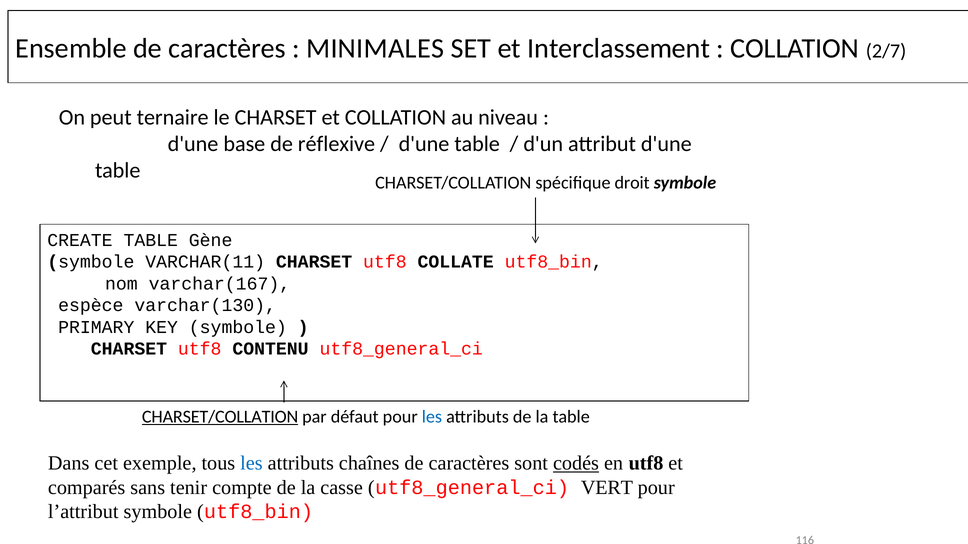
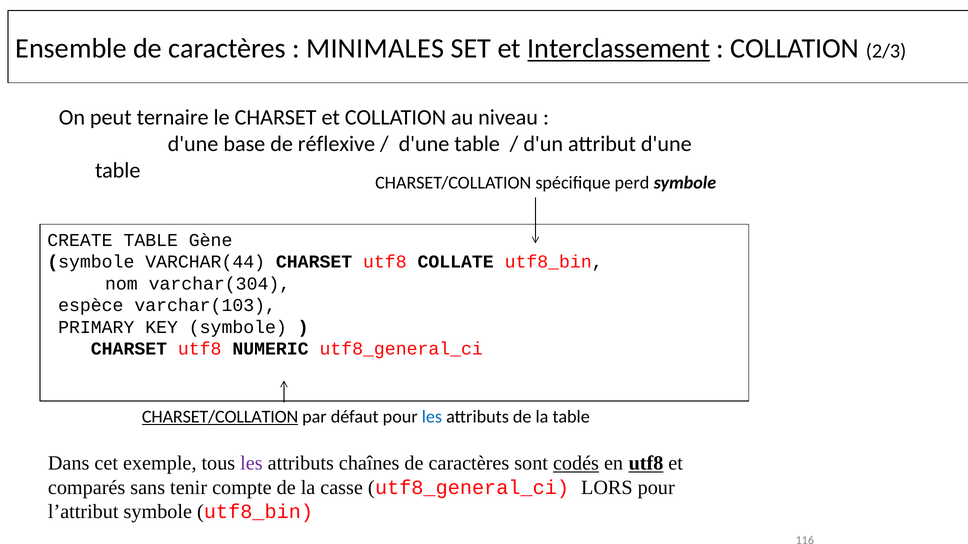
Interclassement underline: none -> present
2/7: 2/7 -> 2/3
droit: droit -> perd
VARCHAR(11: VARCHAR(11 -> VARCHAR(44
varchar(167: varchar(167 -> varchar(304
varchar(130: varchar(130 -> varchar(103
CONTENU: CONTENU -> NUMERIC
les at (251, 464) colour: blue -> purple
utf8 at (646, 464) underline: none -> present
VERT: VERT -> LORS
